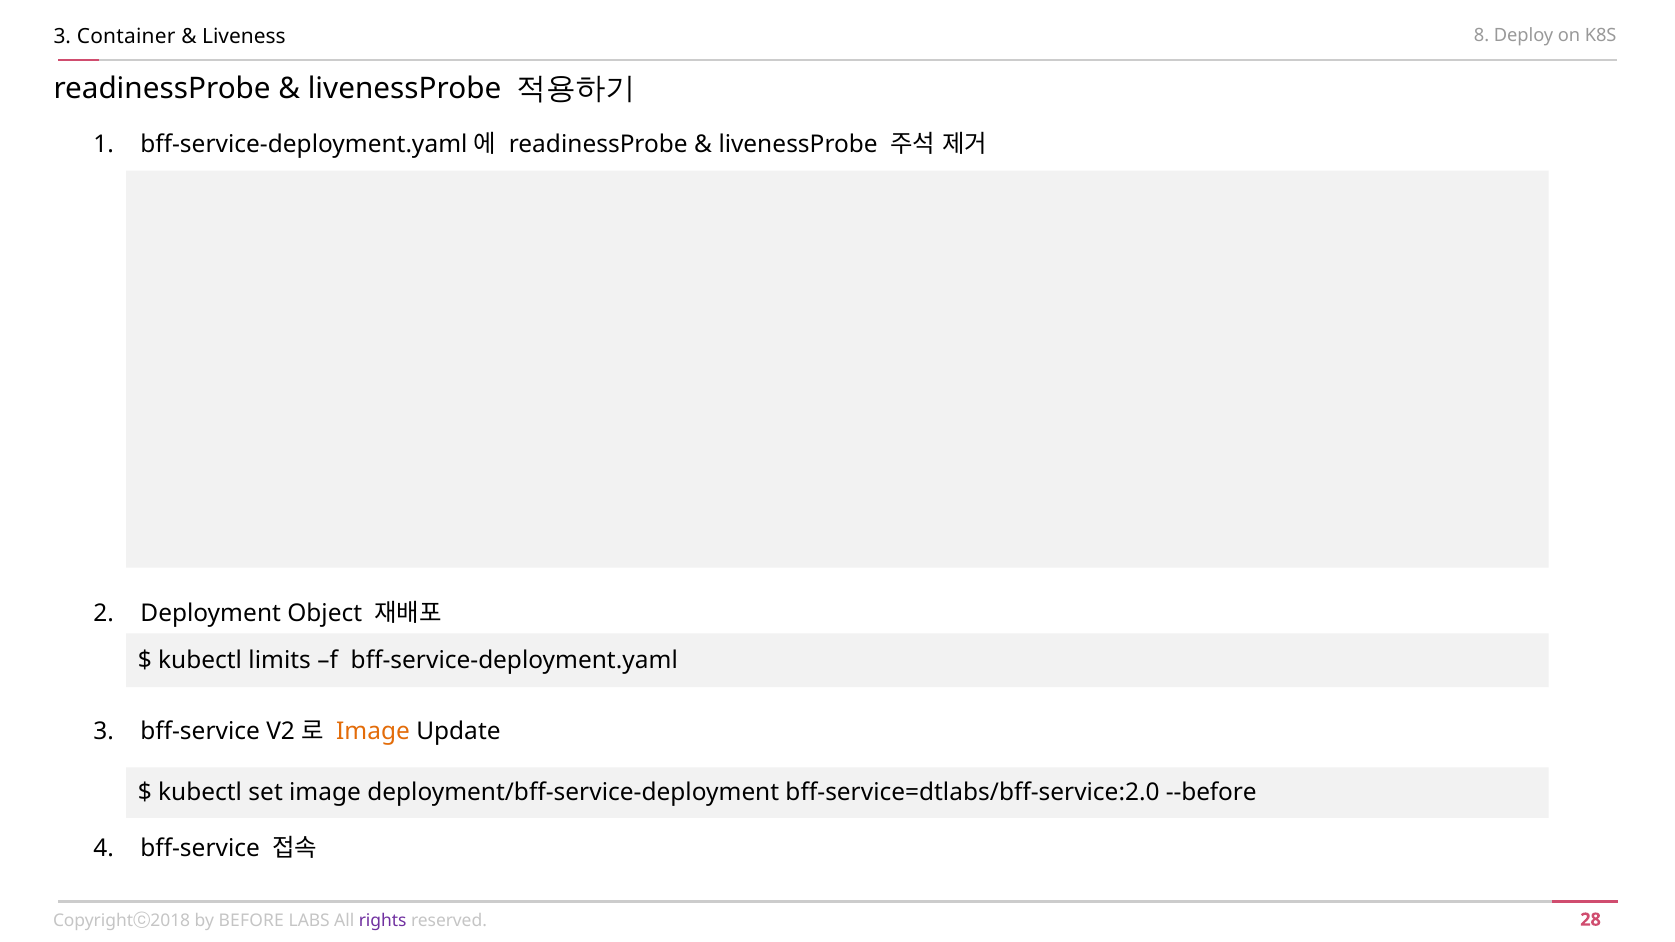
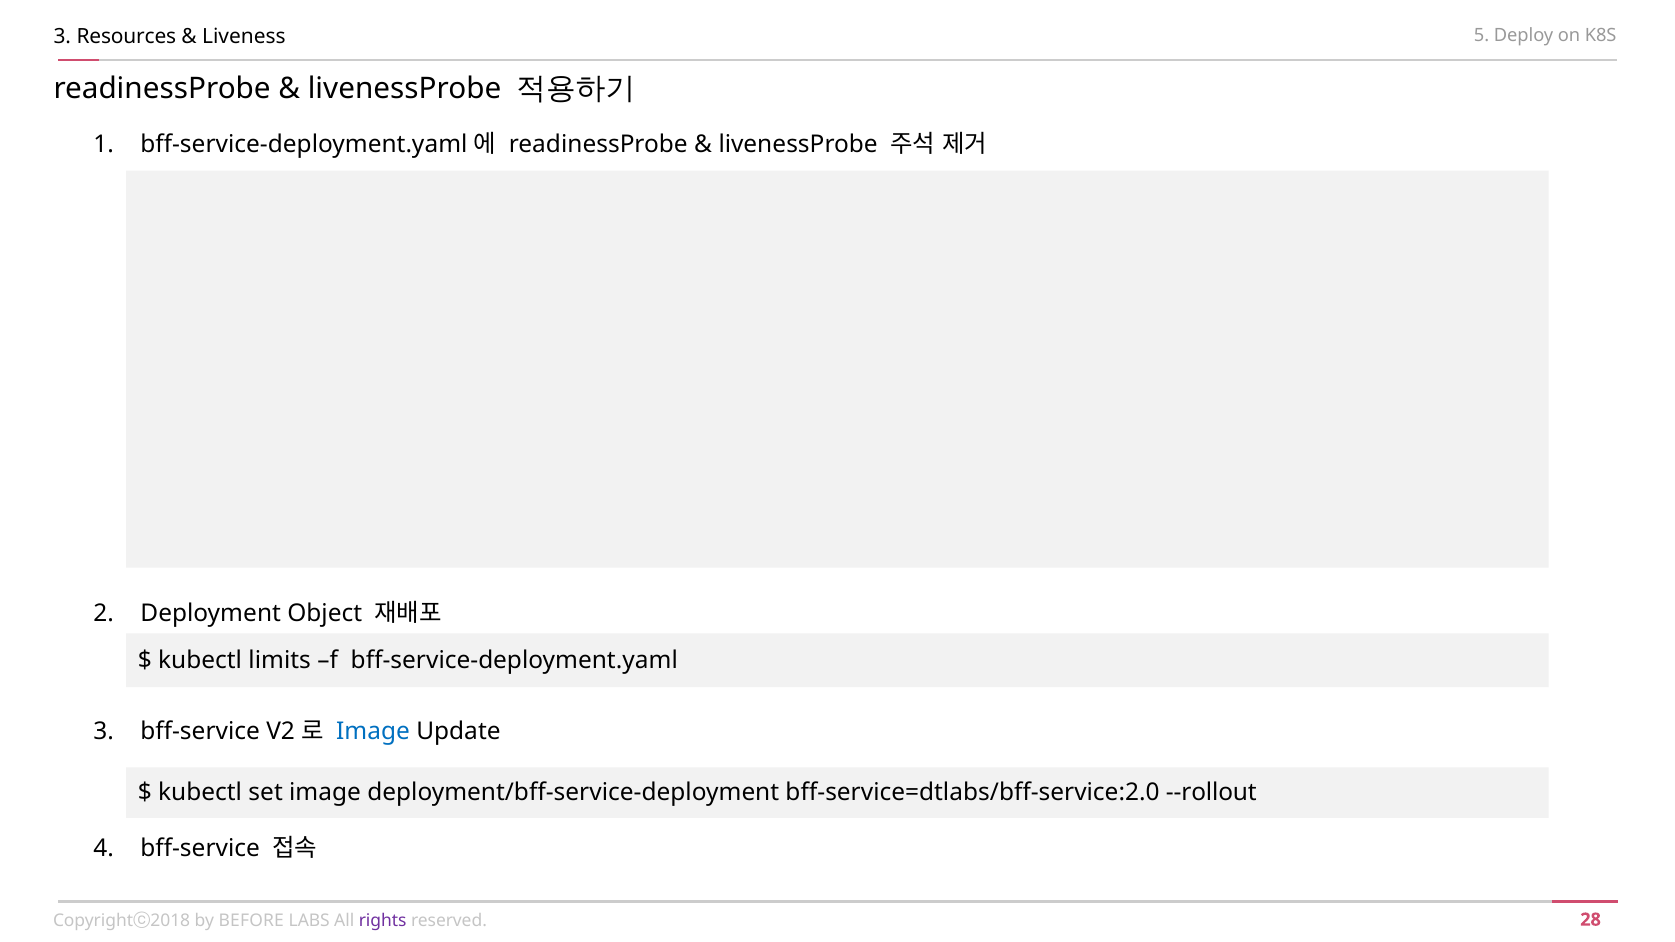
Container: Container -> Resources
Liveness 8: 8 -> 5
Image at (373, 731) colour: orange -> blue
--before: --before -> --rollout
